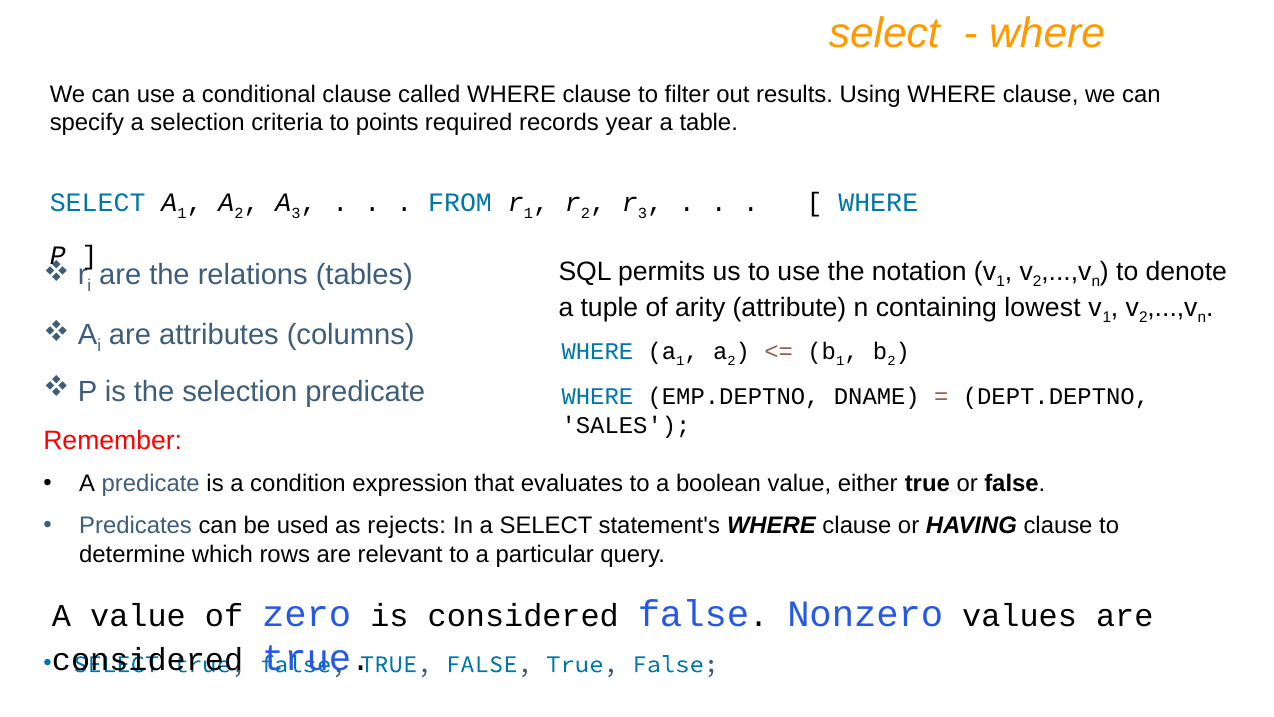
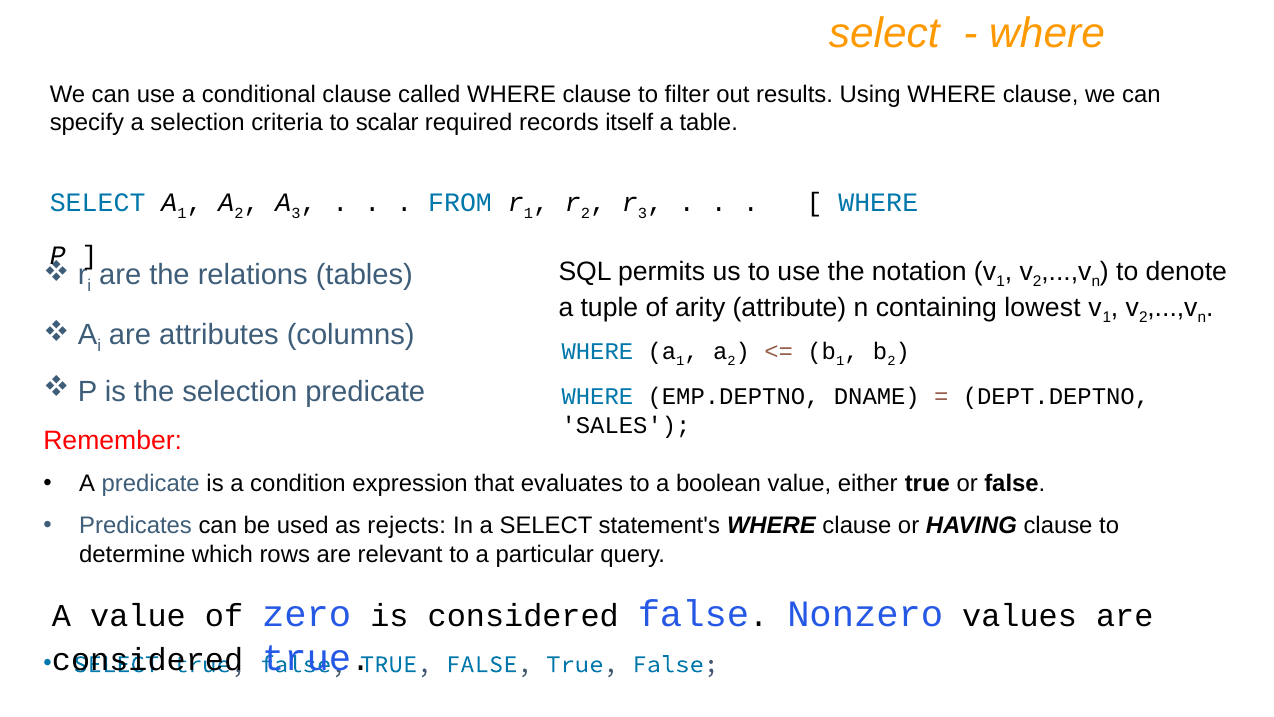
points: points -> scalar
year: year -> itself
